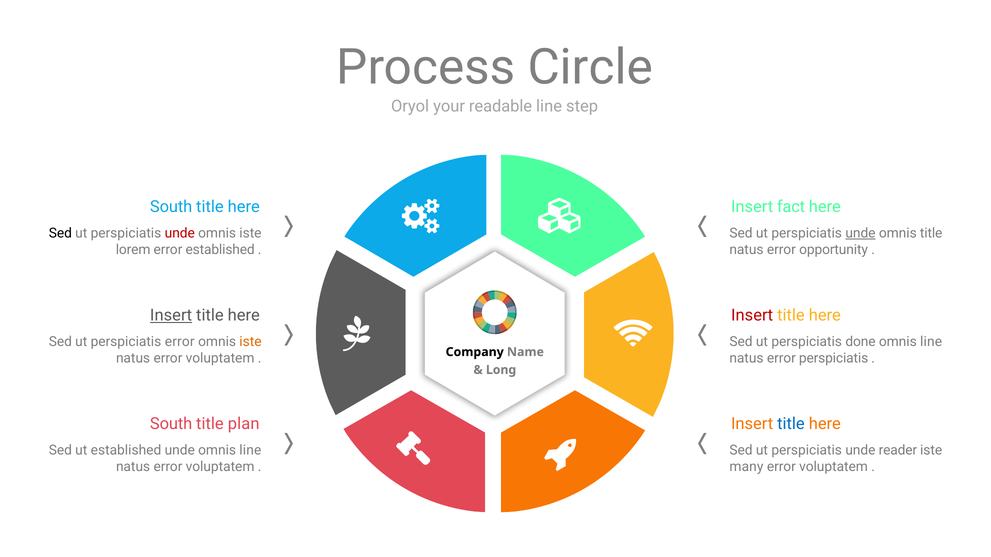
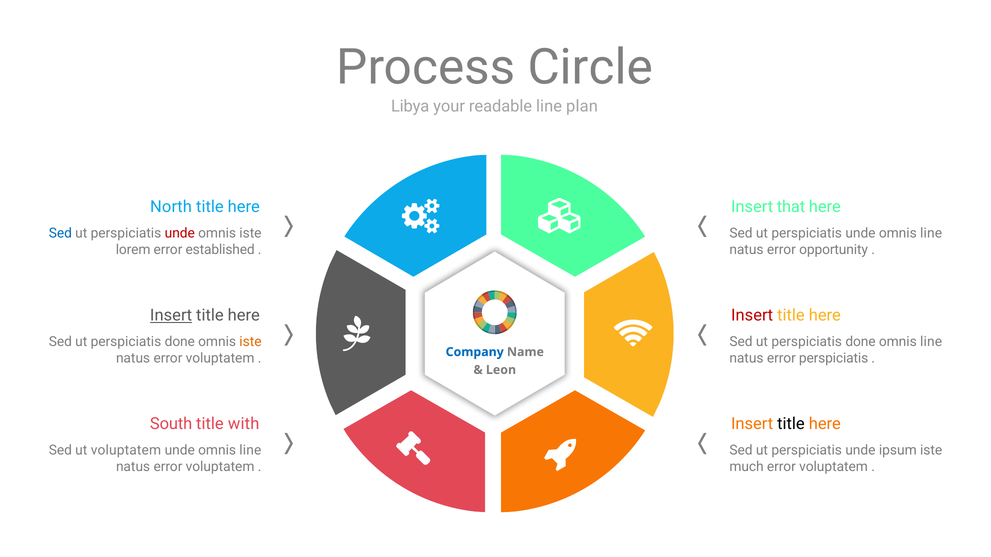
Oryol: Oryol -> Libya
step: step -> plan
South at (171, 207): South -> North
fact: fact -> that
Sed at (60, 233) colour: black -> blue
unde at (860, 233) underline: present -> none
title at (931, 233): title -> line
error at (180, 342): error -> done
Company colour: black -> blue
Long: Long -> Leon
plan: plan -> with
title at (791, 424) colour: blue -> black
ut established: established -> voluptatem
reader: reader -> ipsum
many: many -> much
